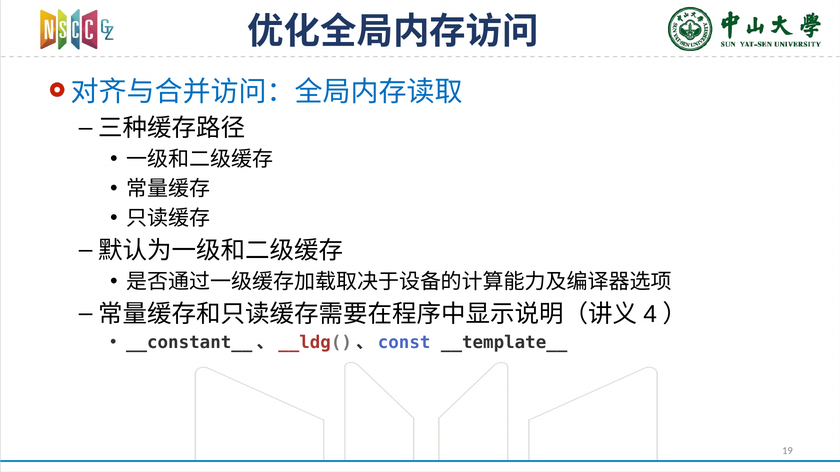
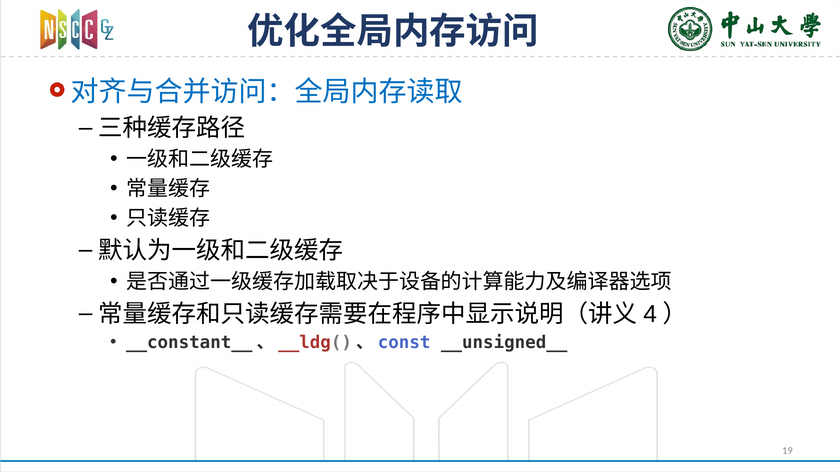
__template__: __template__ -> __unsigned__
